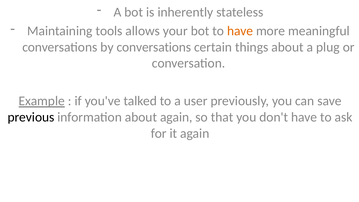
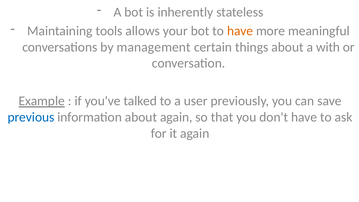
by conversations: conversations -> management
plug: plug -> with
previous colour: black -> blue
